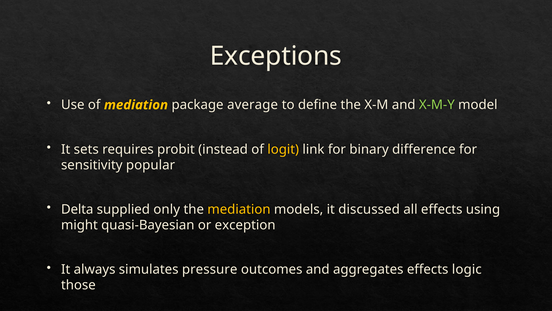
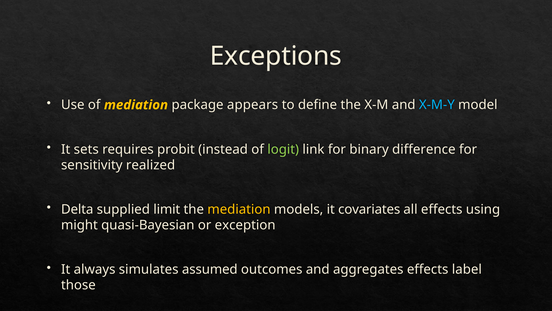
average: average -> appears
X-M-Y colour: light green -> light blue
logit colour: yellow -> light green
popular: popular -> realized
only: only -> limit
discussed: discussed -> covariates
pressure: pressure -> assumed
logic: logic -> label
